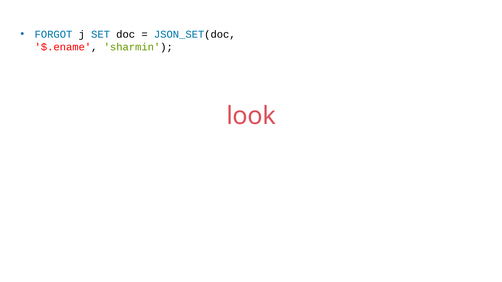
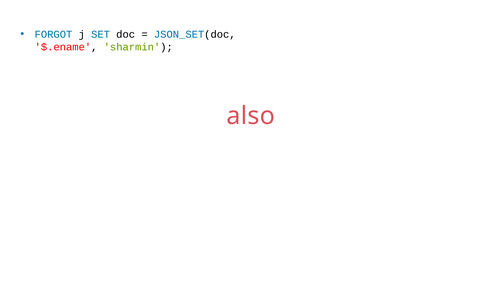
look: look -> also
